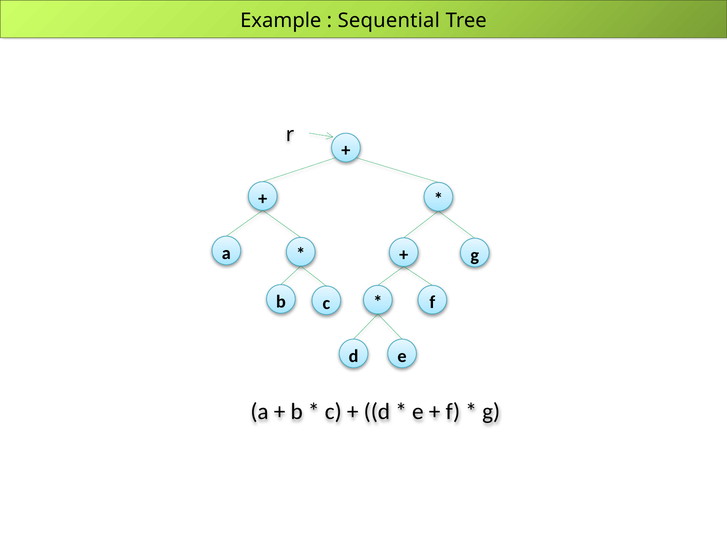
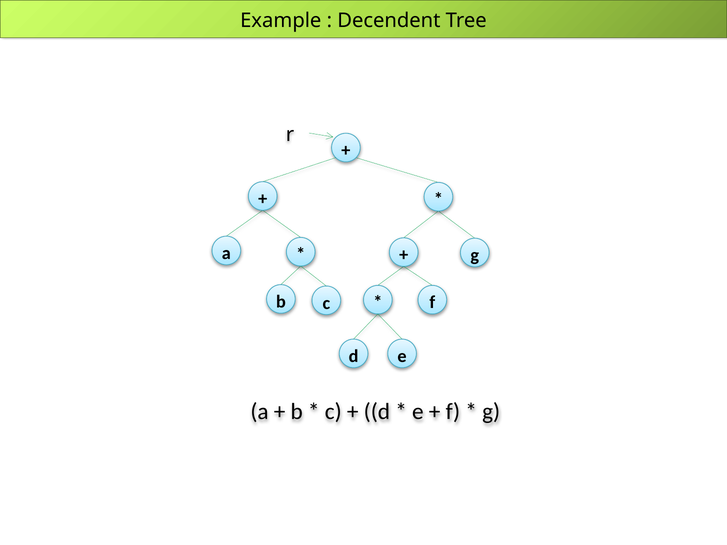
Sequential: Sequential -> Decendent
